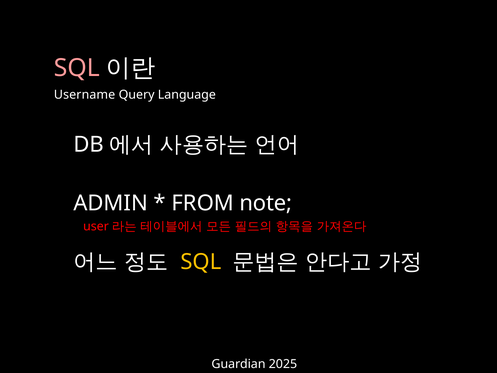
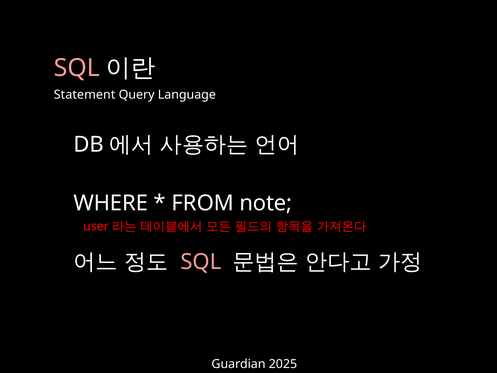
Username: Username -> Statement
ADMIN: ADMIN -> WHERE
SQL at (201, 262) colour: yellow -> pink
